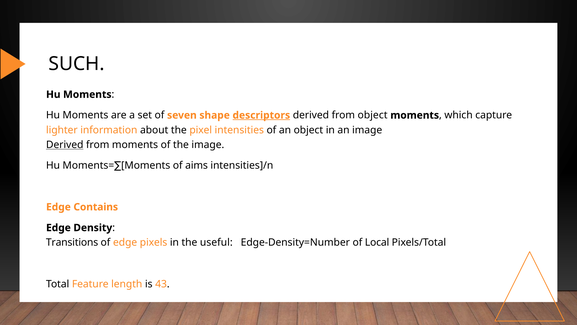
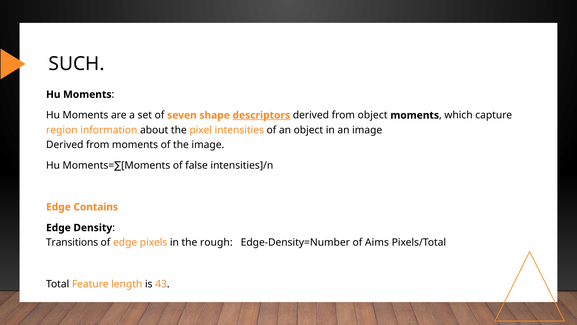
lighter: lighter -> region
Derived at (65, 145) underline: present -> none
aims: aims -> false
useful: useful -> rough
Local: Local -> Aims
